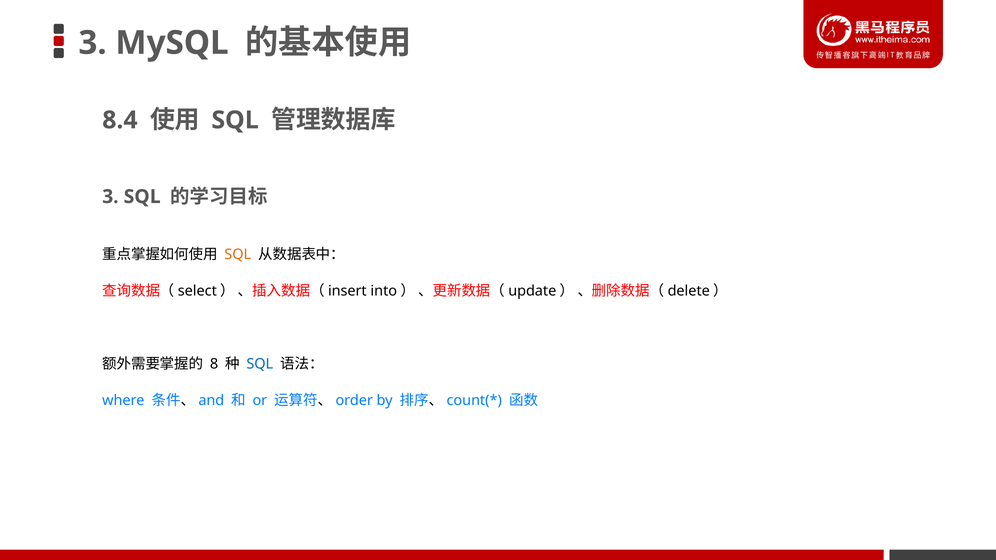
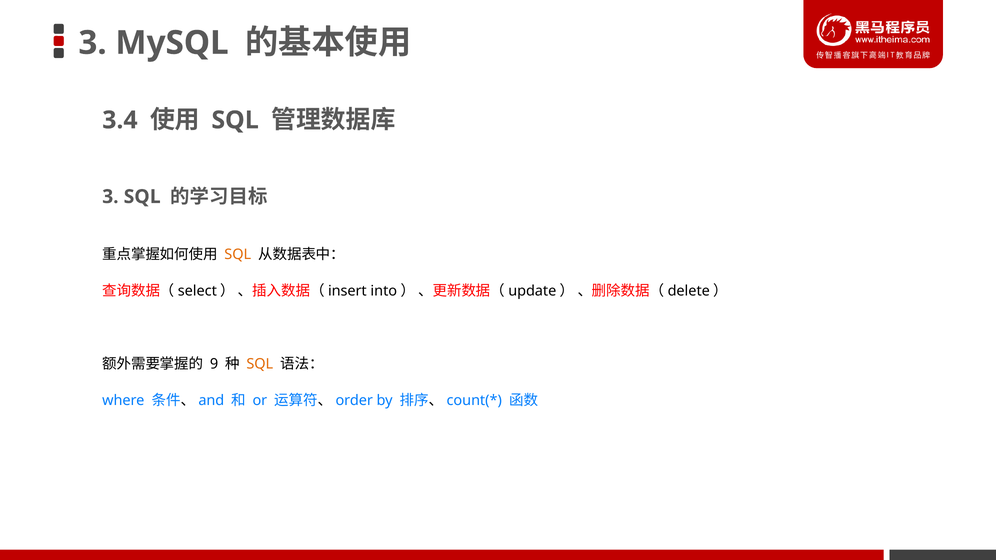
8.4: 8.4 -> 3.4
8: 8 -> 9
SQL at (260, 364) colour: blue -> orange
